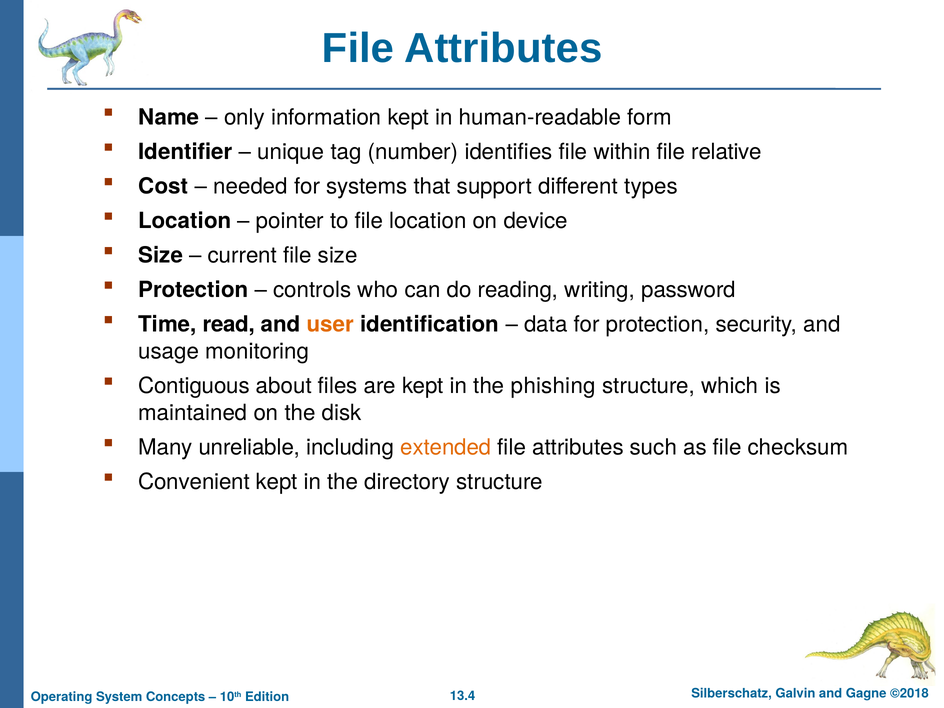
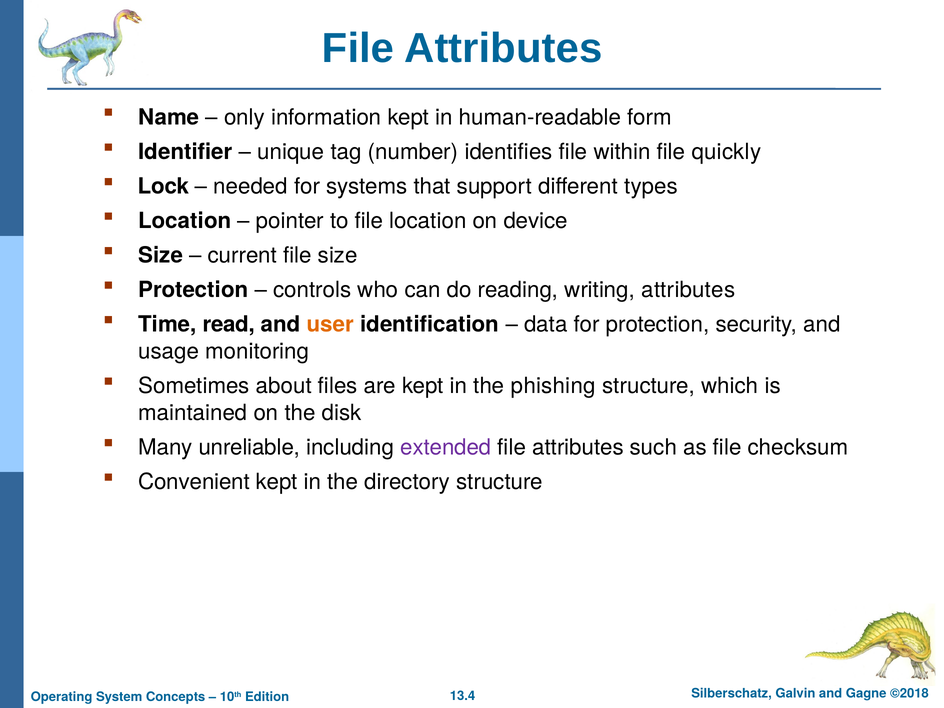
relative: relative -> quickly
Cost: Cost -> Lock
writing password: password -> attributes
Contiguous: Contiguous -> Sometimes
extended colour: orange -> purple
